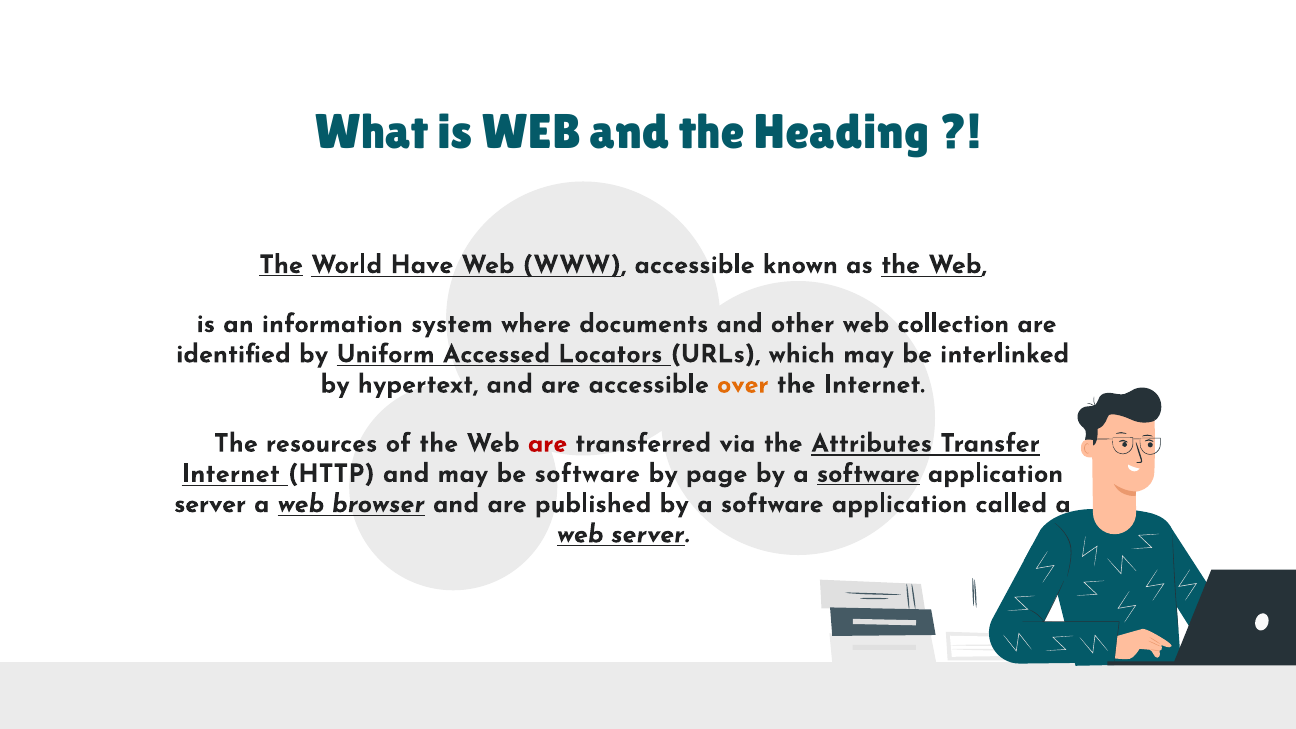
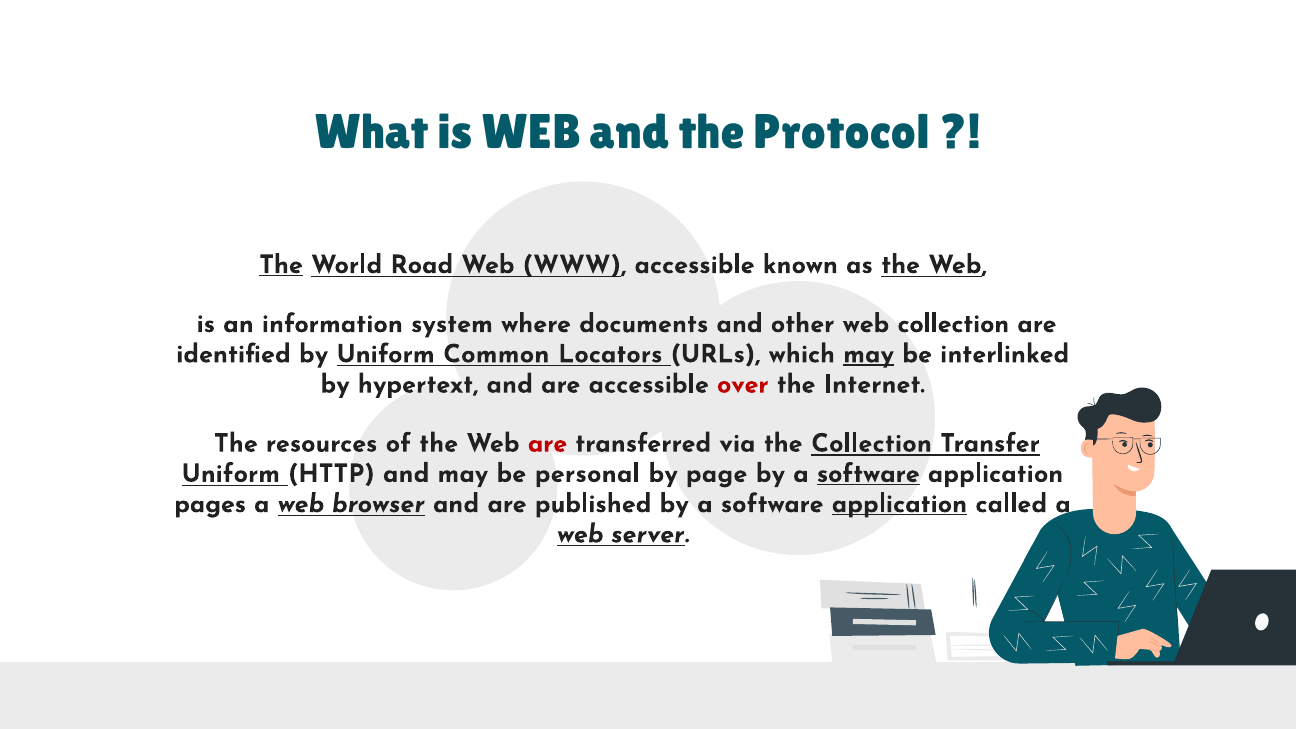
Heading: Heading -> Protocol
Have: Have -> Road
Accessed: Accessed -> Common
may at (869, 354) underline: none -> present
over colour: orange -> red
the Attributes: Attributes -> Collection
Internet at (231, 474): Internet -> Uniform
be software: software -> personal
server at (210, 504): server -> pages
application at (899, 504) underline: none -> present
